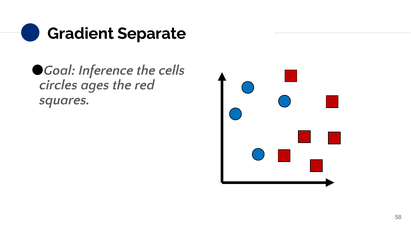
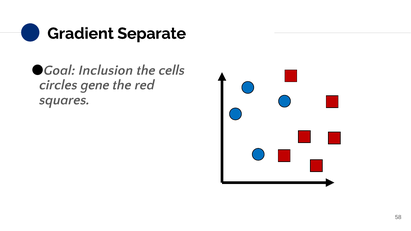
Inference: Inference -> Inclusion
ages: ages -> gene
